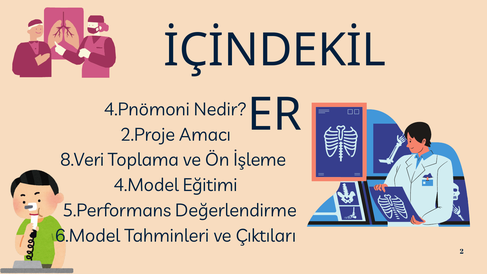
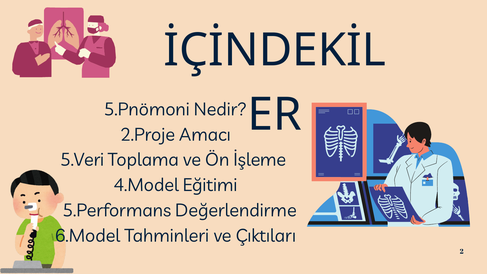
4.Pnömoni: 4.Pnömoni -> 5.Pnömoni
8.Veri: 8.Veri -> 5.Veri
